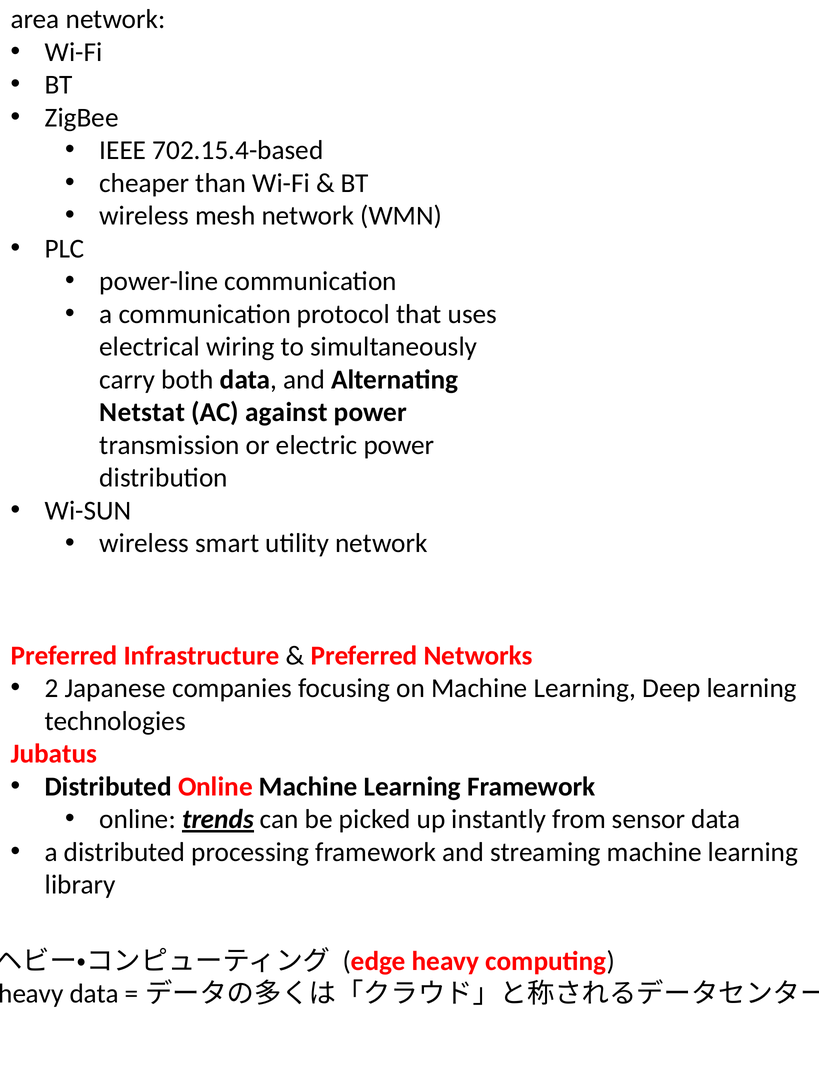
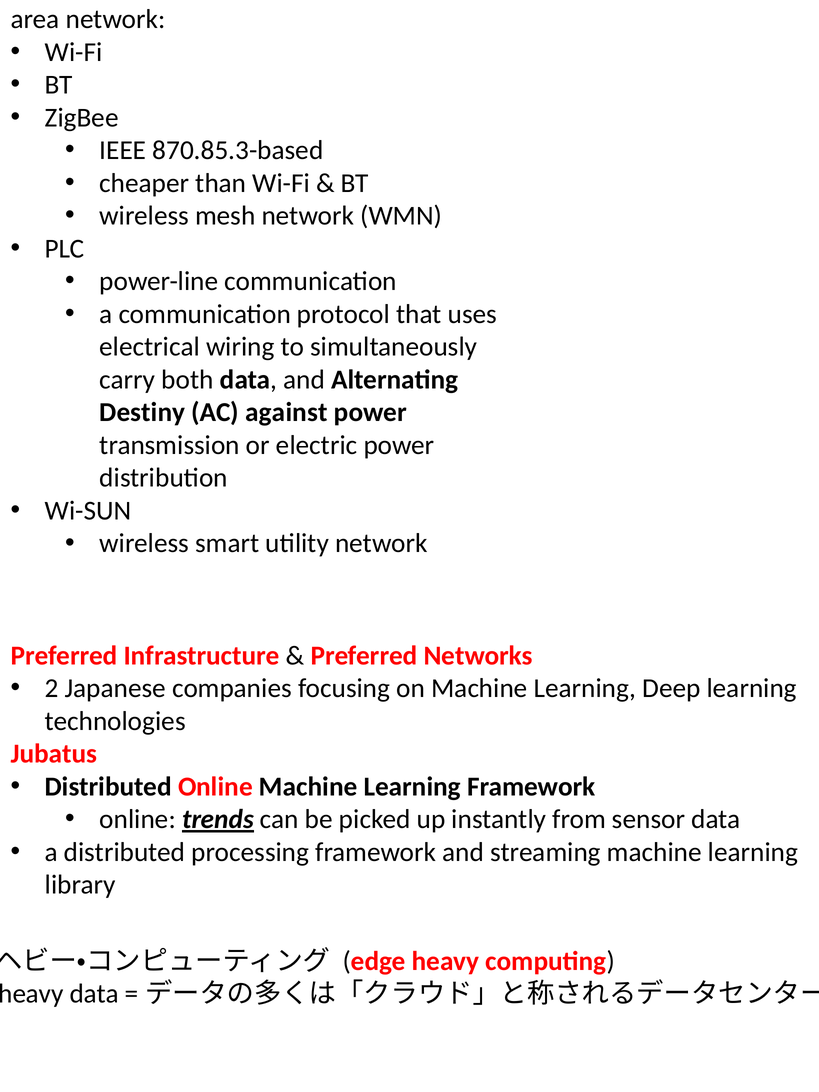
702.15.4-based: 702.15.4-based -> 870.85.3-based
Netstat: Netstat -> Destiny
